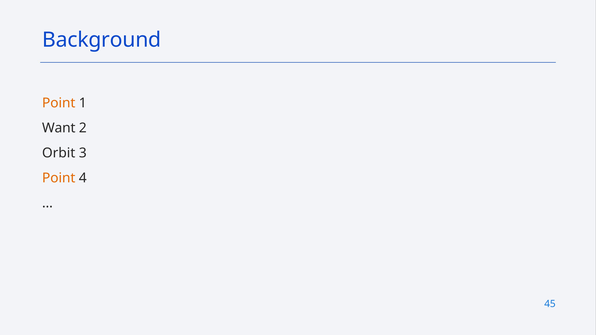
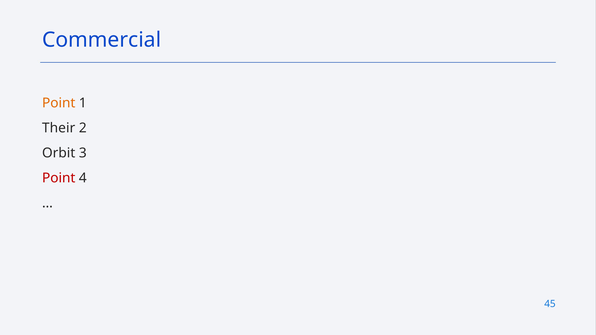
Background: Background -> Commercial
Want: Want -> Their
Point at (59, 178) colour: orange -> red
